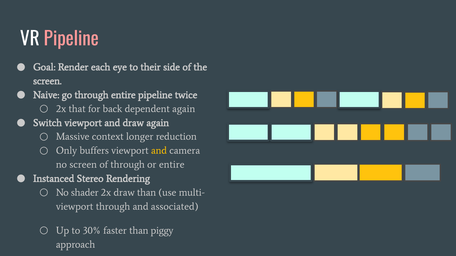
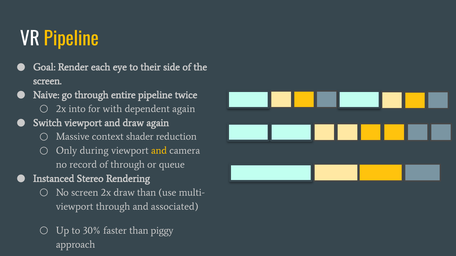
Pipeline at (71, 39) colour: pink -> yellow
that: that -> into
back: back -> with
longer: longer -> shader
buffers: buffers -> during
no screen: screen -> record
or entire: entire -> queue
No shader: shader -> screen
